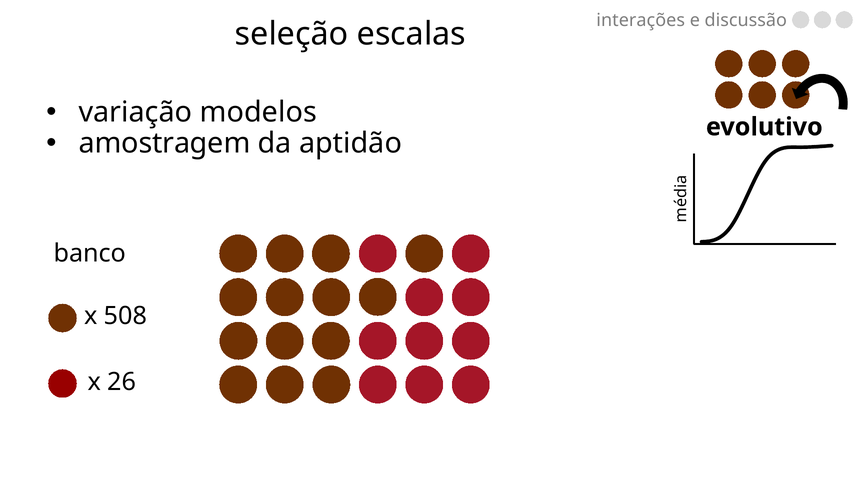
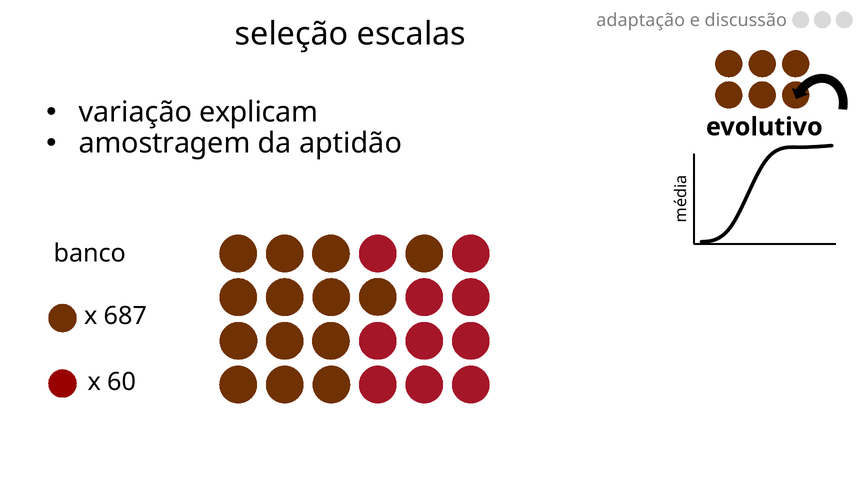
interações: interações -> adaptação
modelos: modelos -> explicam
508: 508 -> 687
26: 26 -> 60
